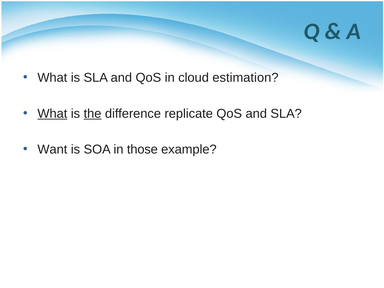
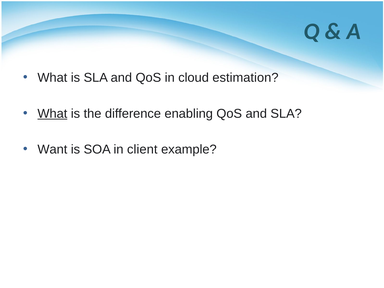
the underline: present -> none
replicate: replicate -> enabling
those: those -> client
